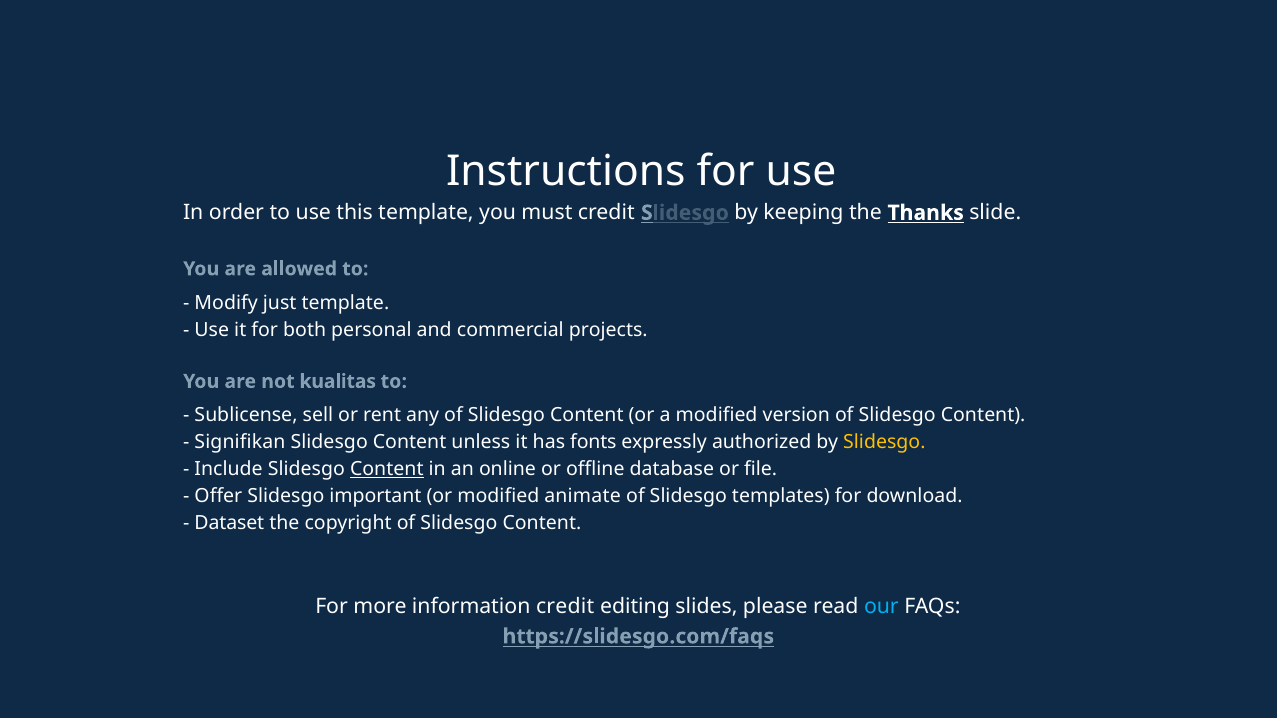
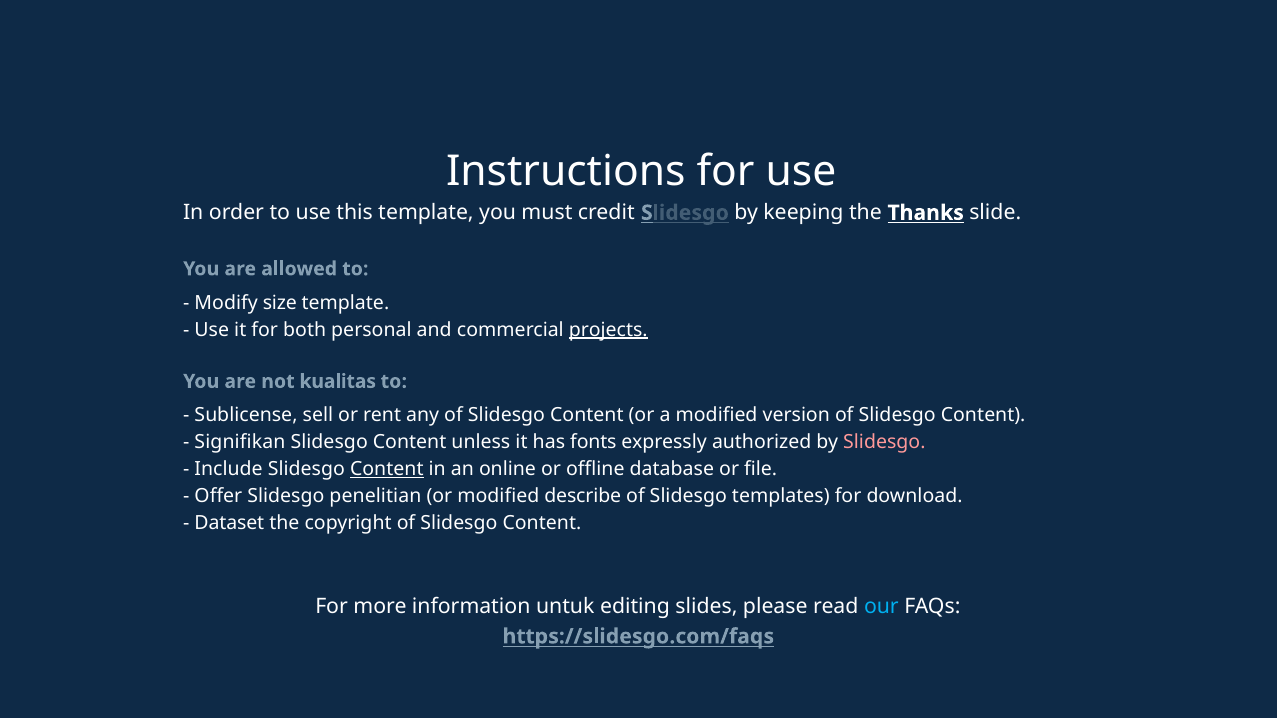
just: just -> size
projects underline: none -> present
Slidesgo at (884, 442) colour: yellow -> pink
important: important -> penelitian
animate: animate -> describe
information credit: credit -> untuk
